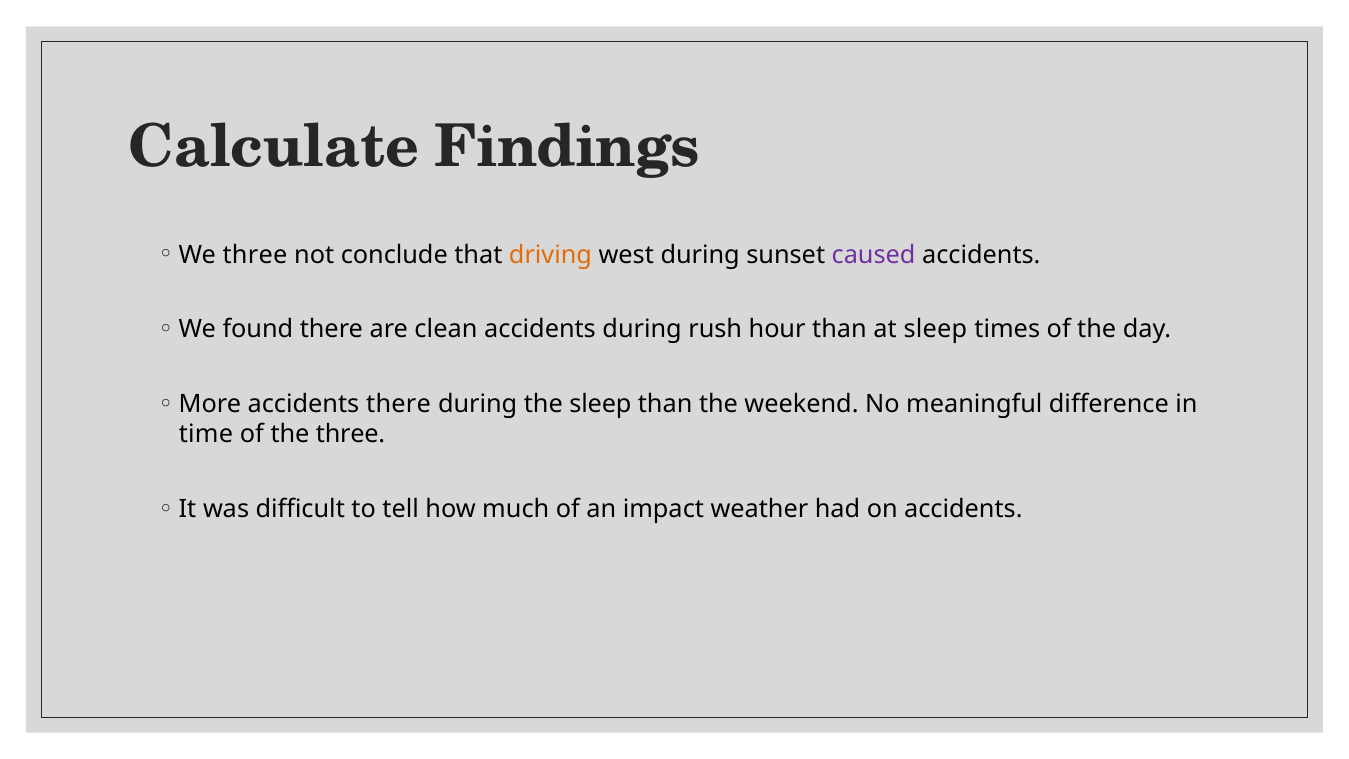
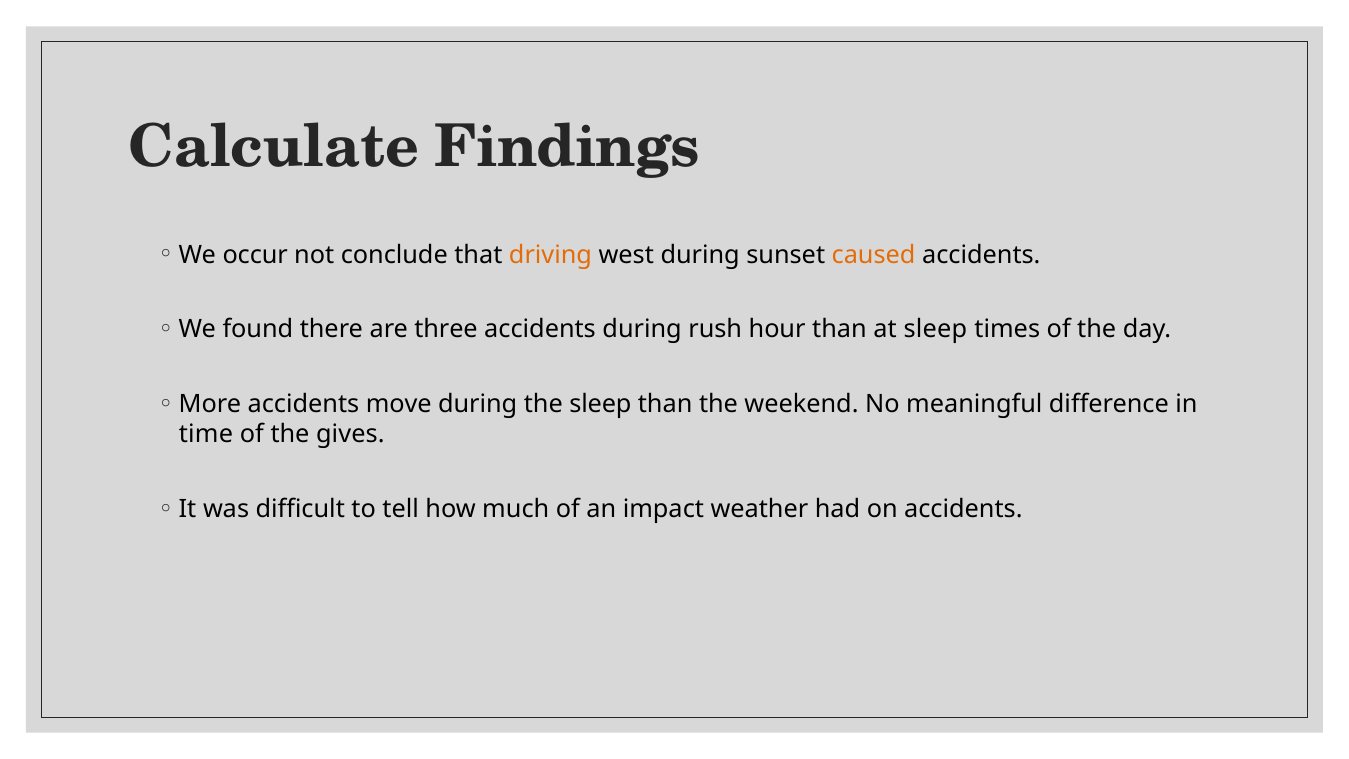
We three: three -> occur
caused colour: purple -> orange
clean: clean -> three
accidents there: there -> move
the three: three -> gives
